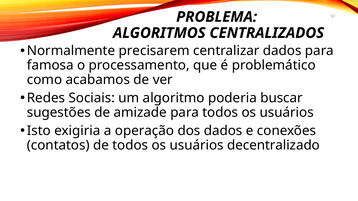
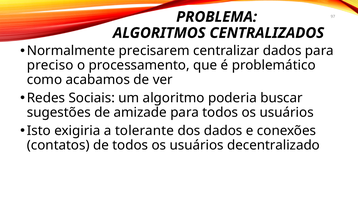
famosa: famosa -> preciso
operação: operação -> tolerante
